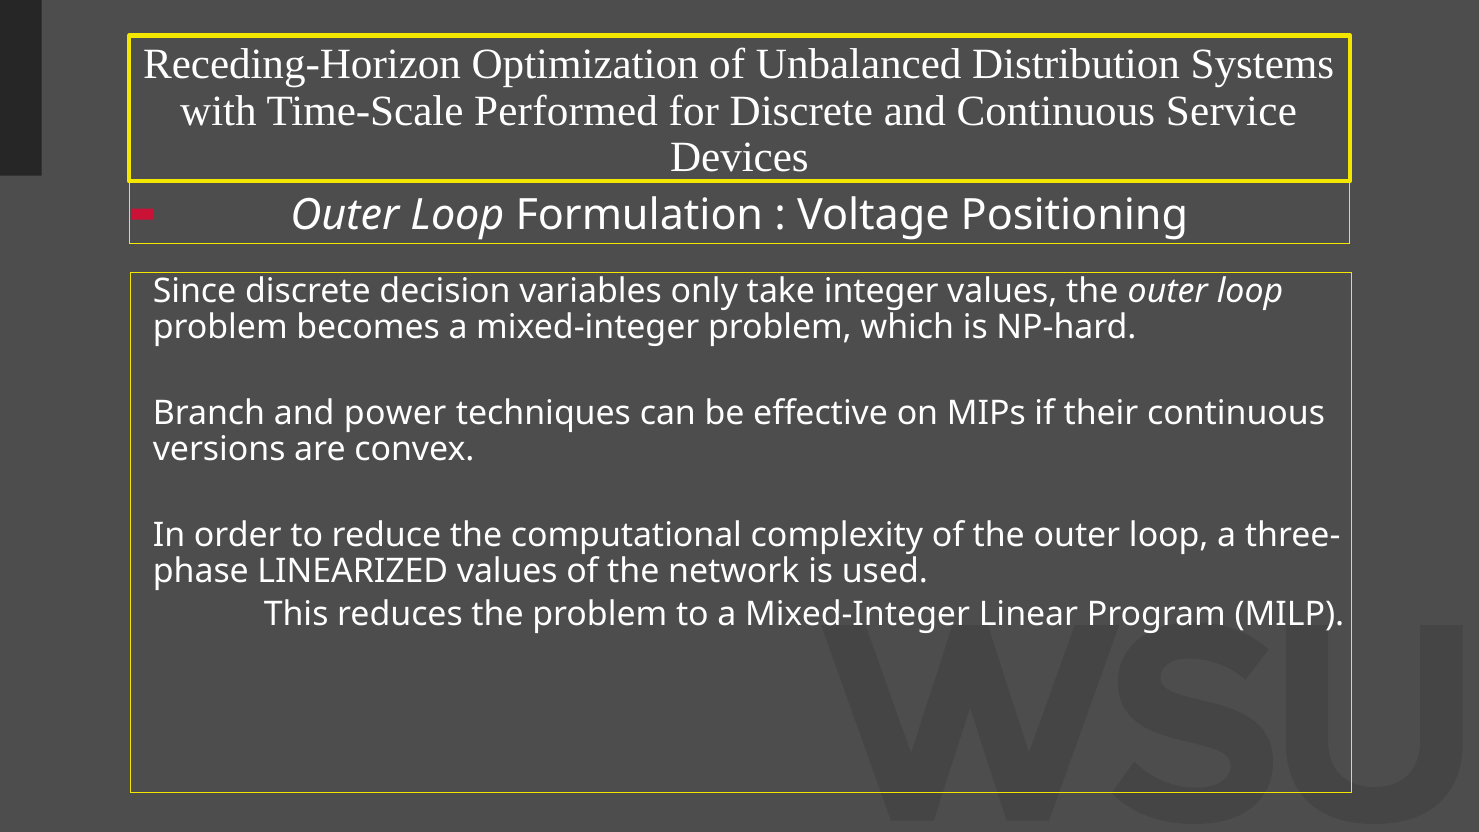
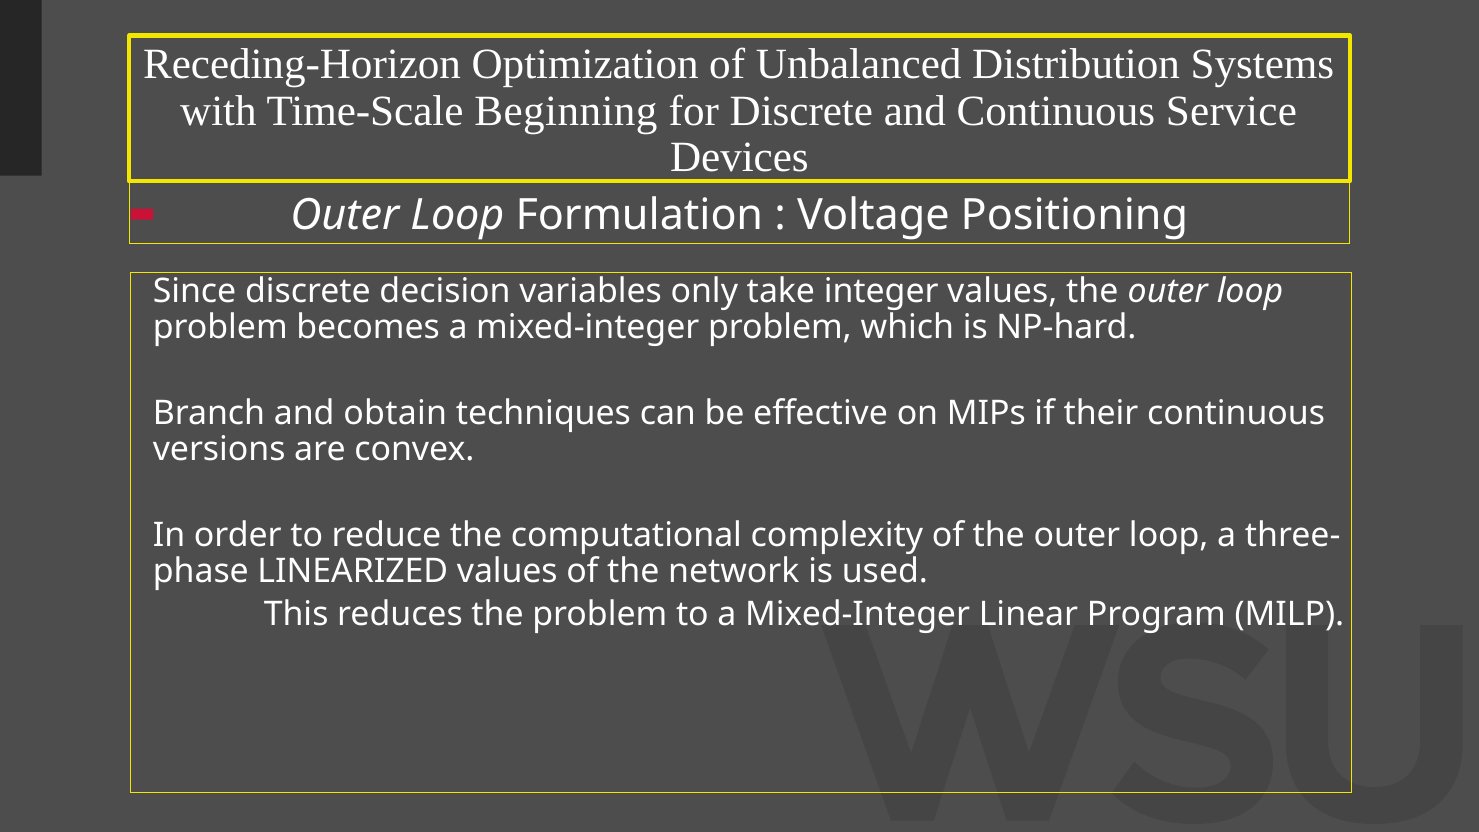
Performed: Performed -> Beginning
power: power -> obtain
